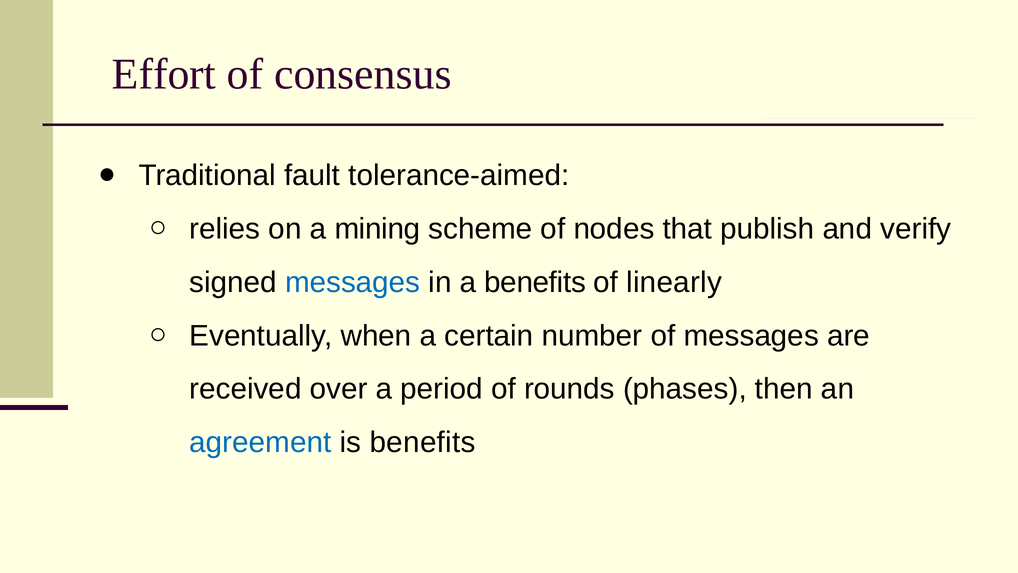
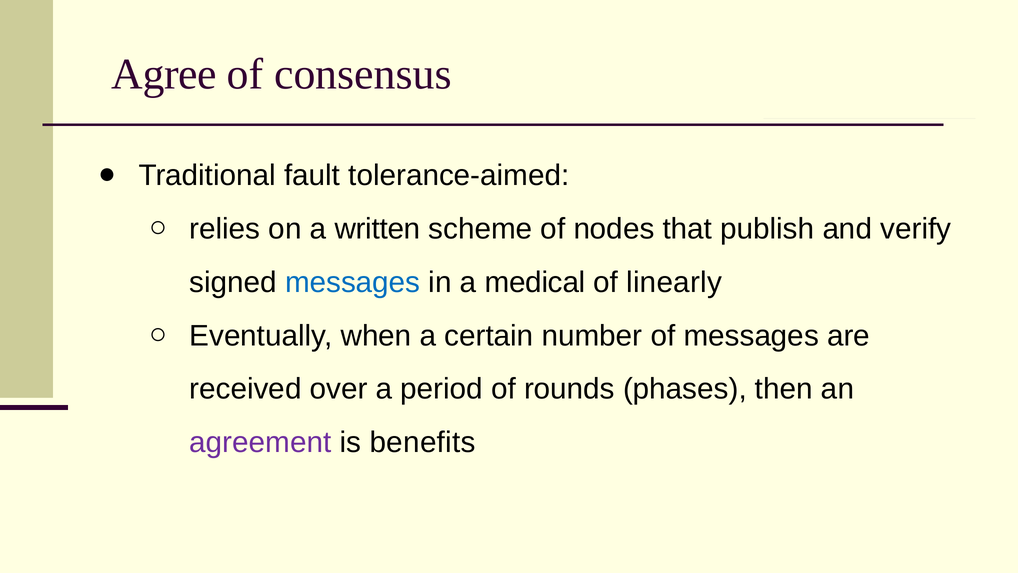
Effort: Effort -> Agree
mining: mining -> written
a benefits: benefits -> medical
agreement colour: blue -> purple
